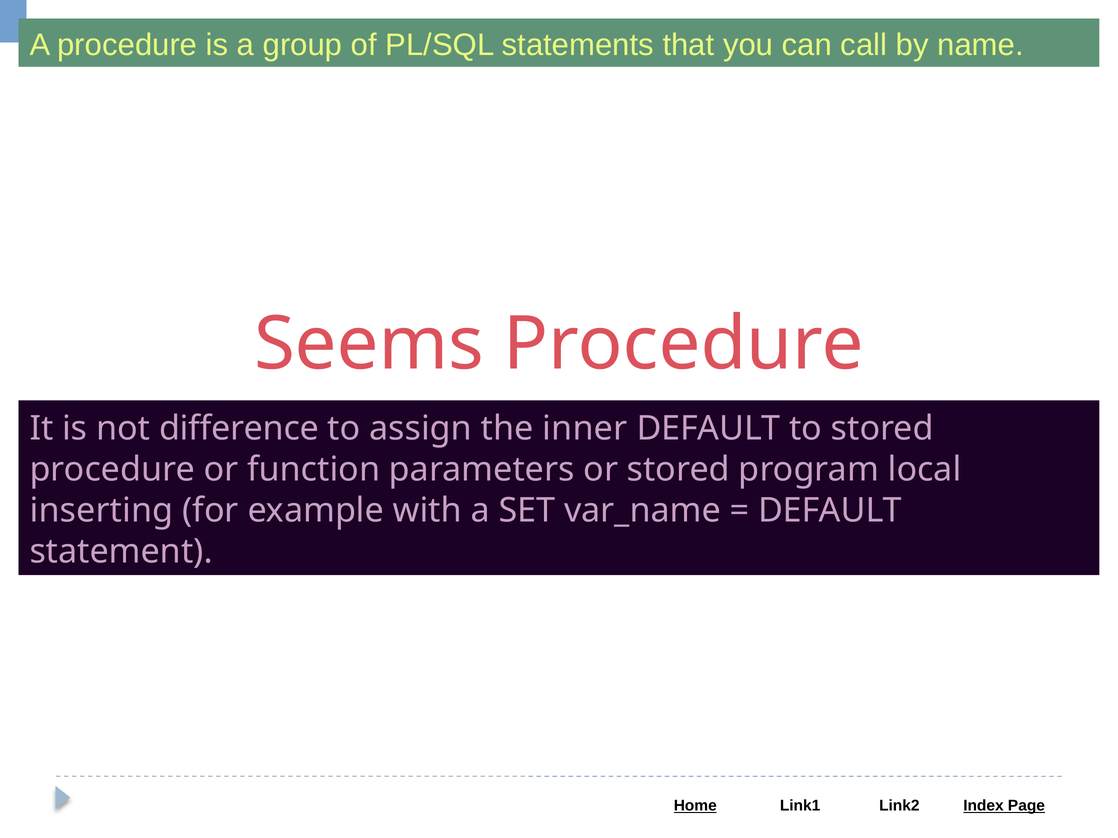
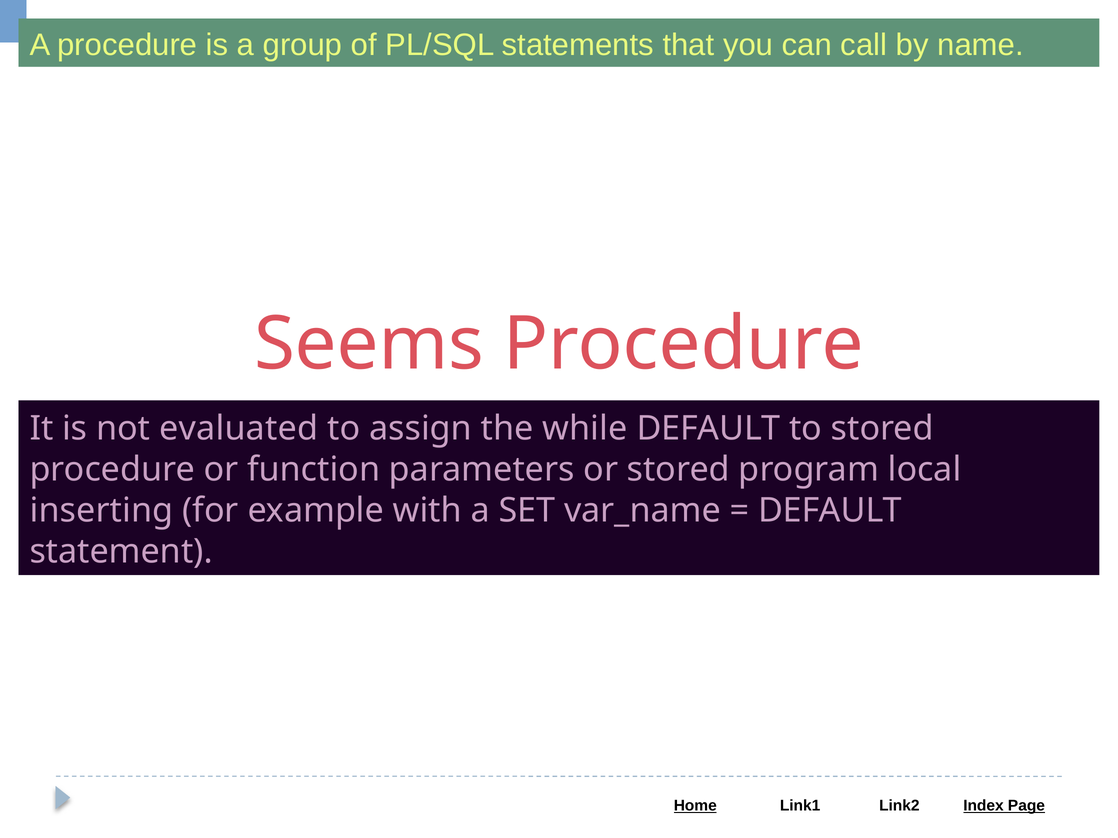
difference: difference -> evaluated
inner: inner -> while
